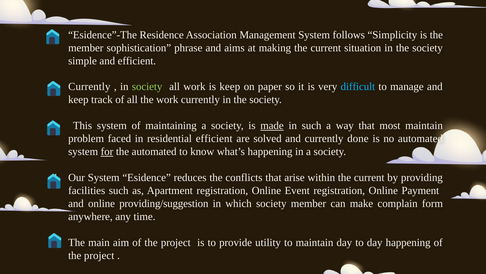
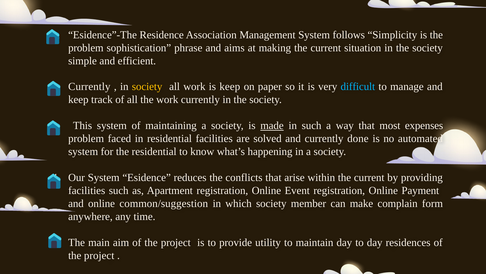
member at (86, 48): member -> problem
society at (147, 87) colour: light green -> yellow
most maintain: maintain -> expenses
residential efficient: efficient -> facilities
for underline: present -> none
the automated: automated -> residential
providing/suggestion: providing/suggestion -> common/suggestion
day happening: happening -> residences
